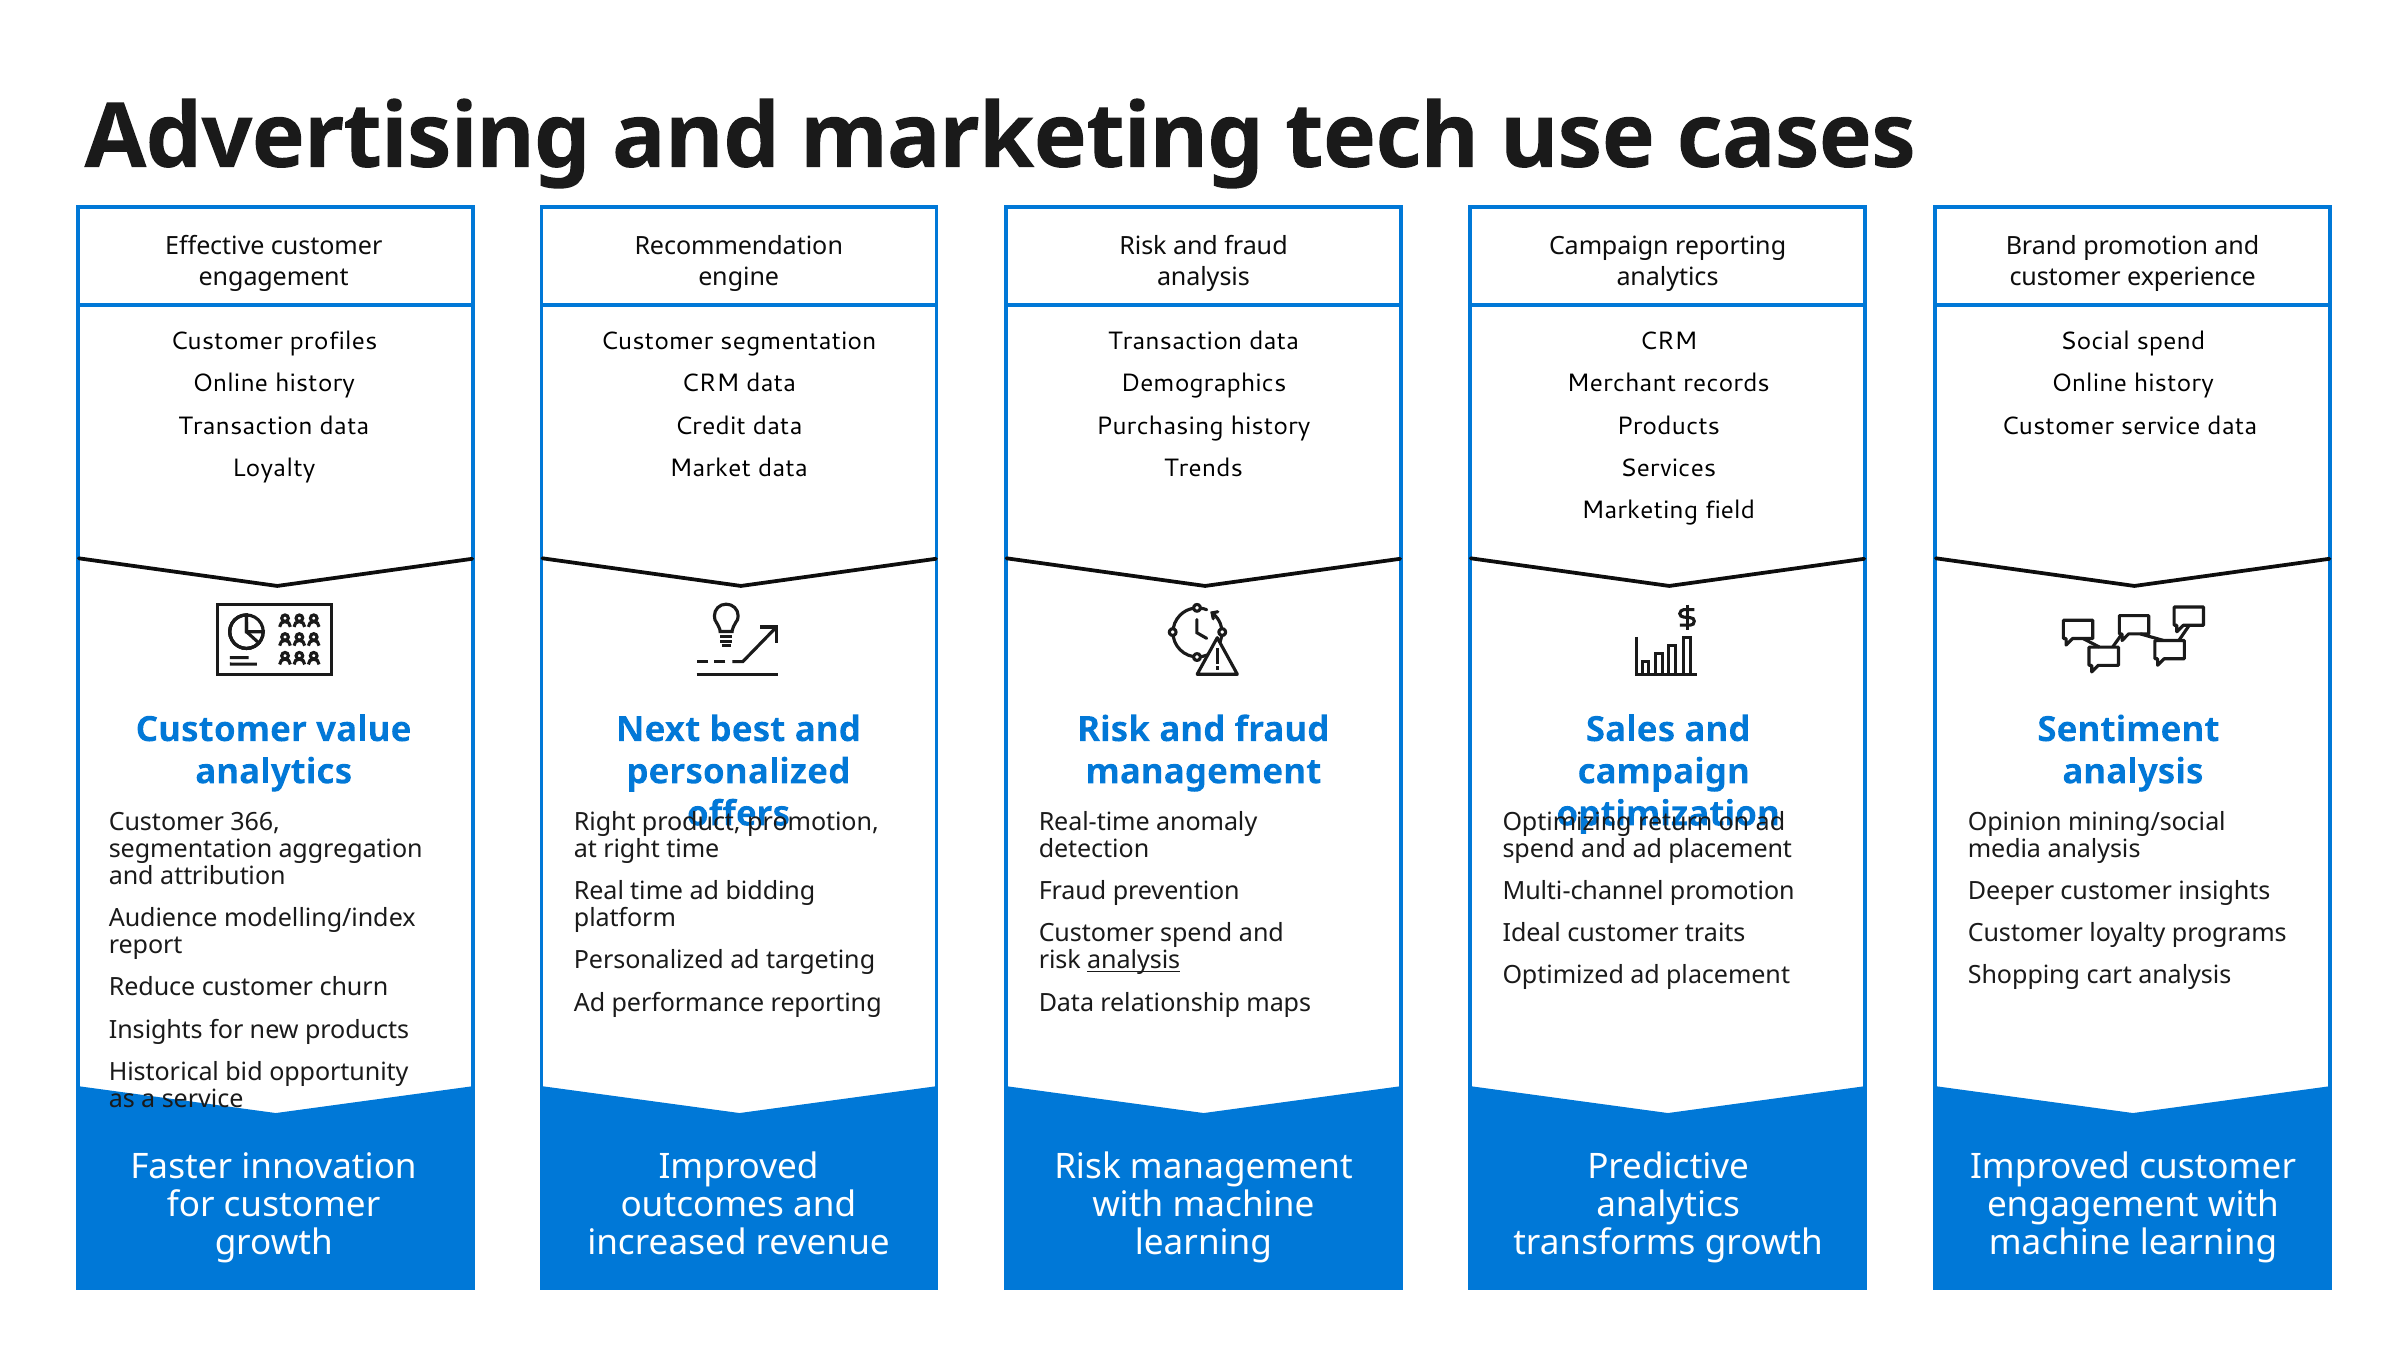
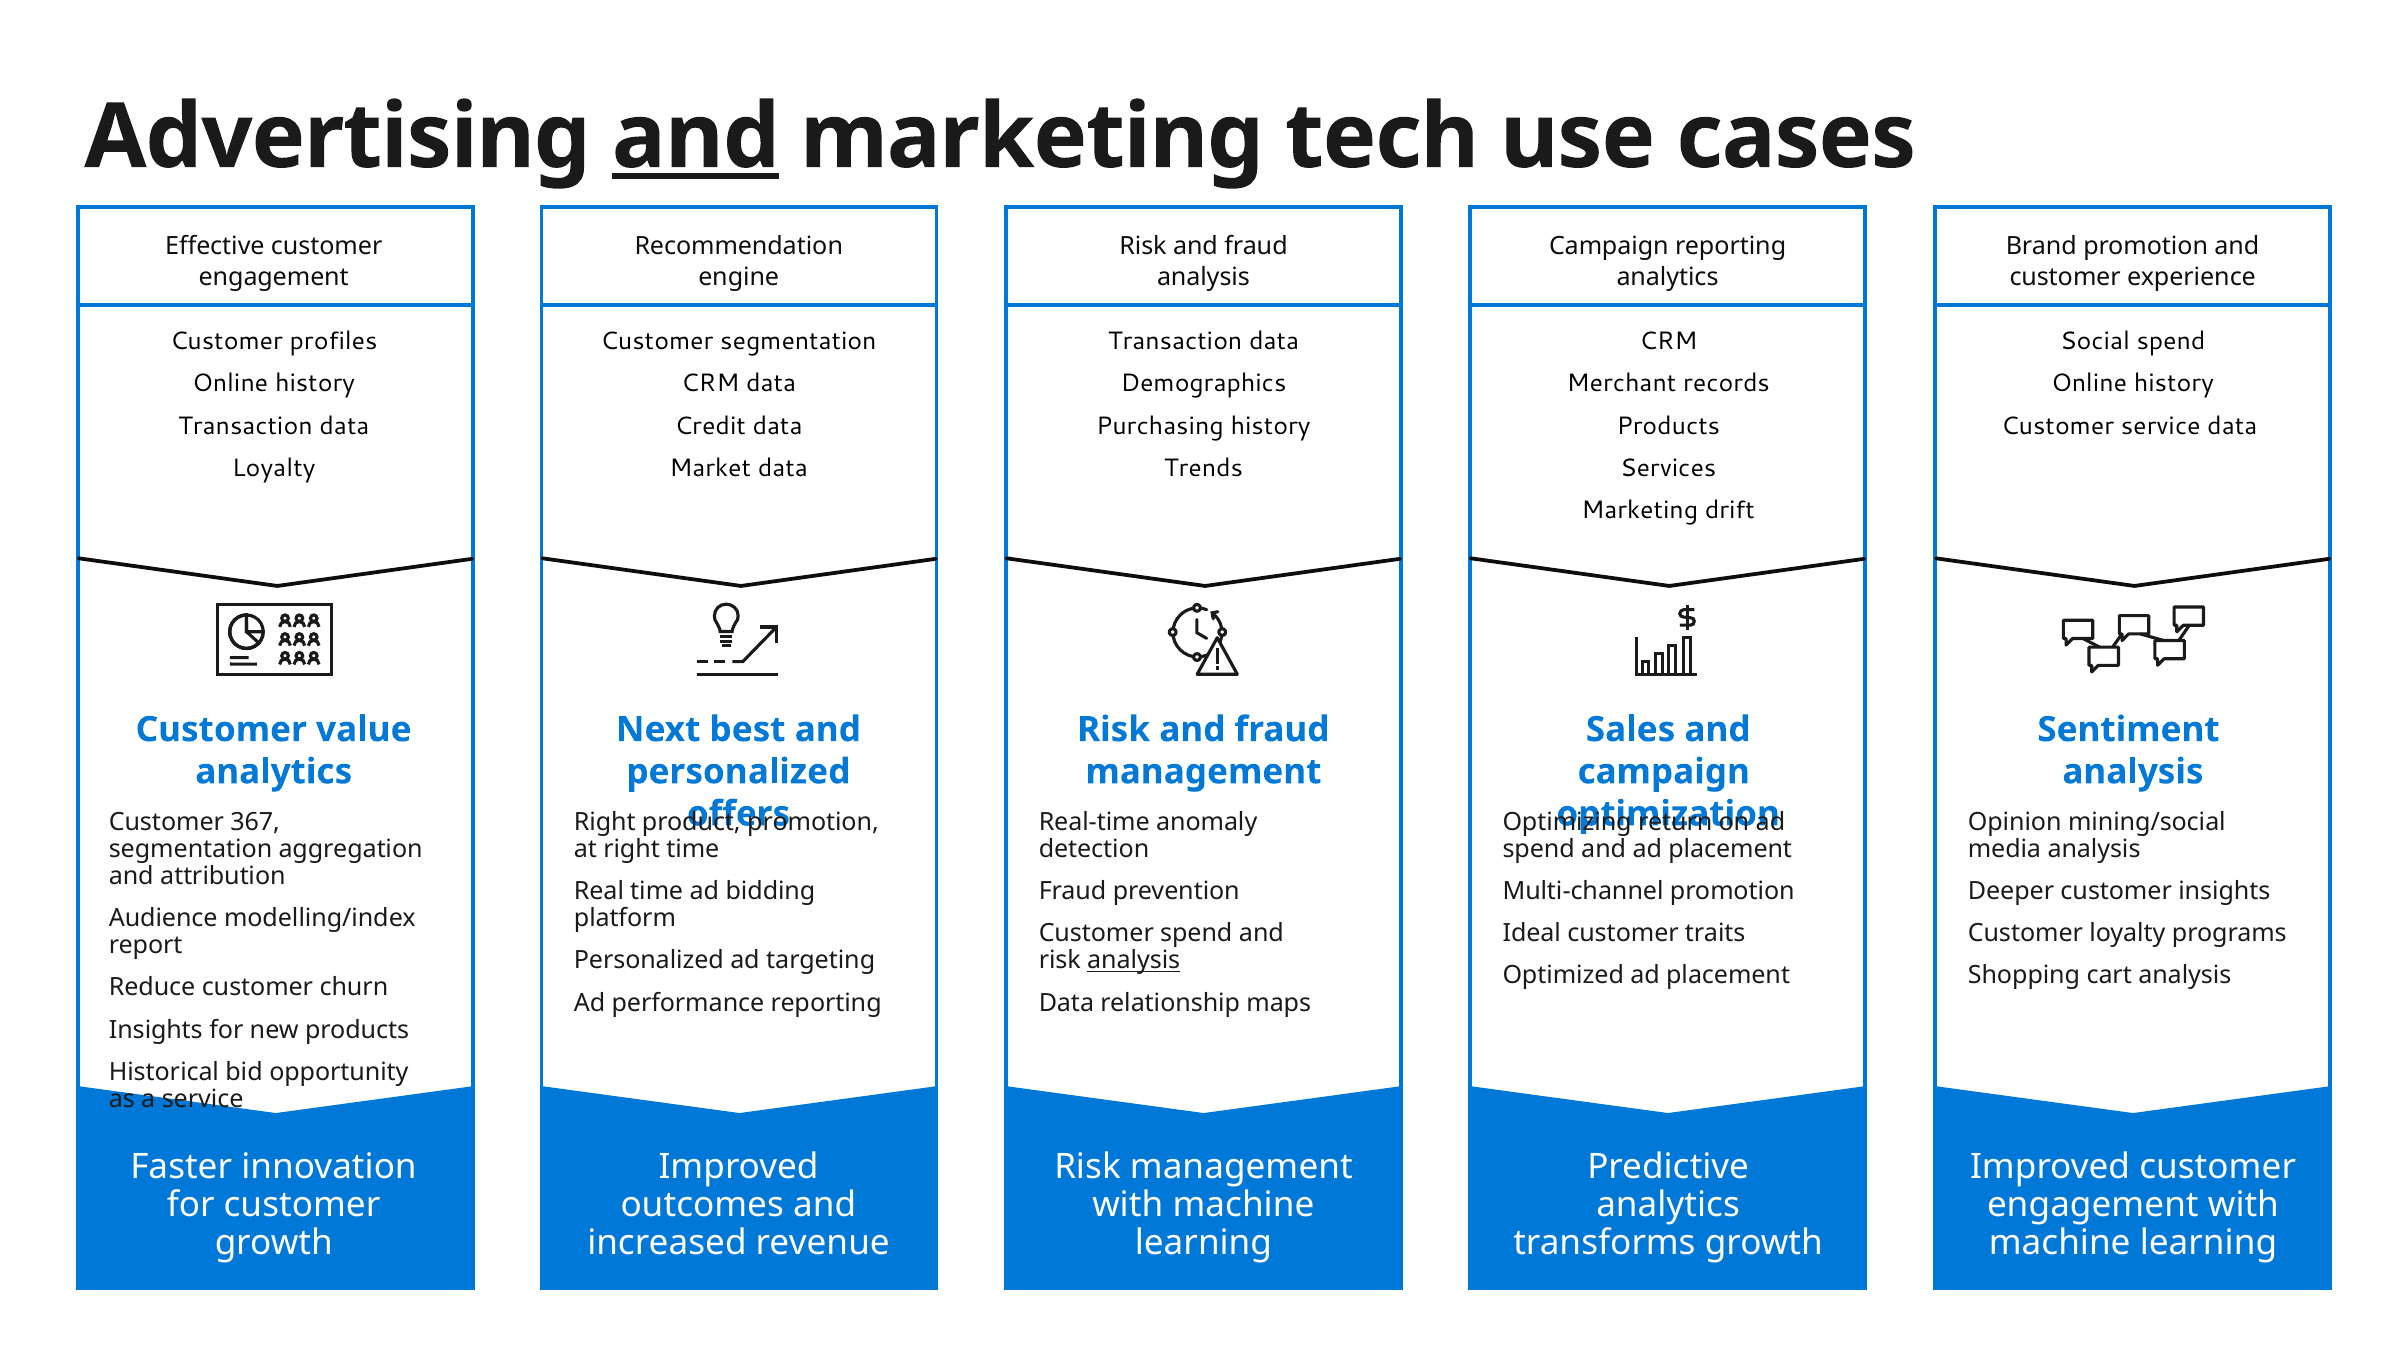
and at (696, 137) underline: none -> present
field: field -> drift
366: 366 -> 367
